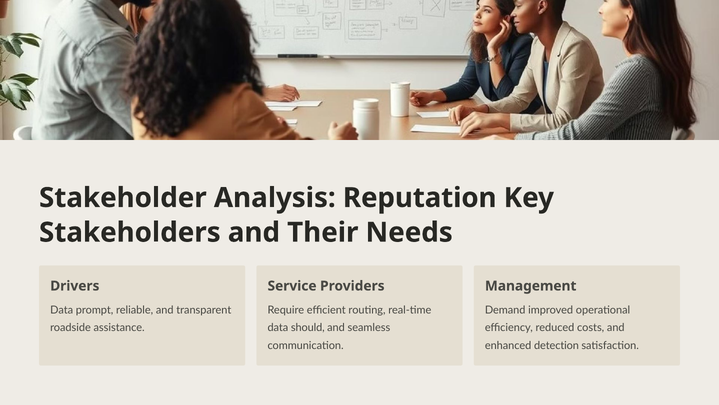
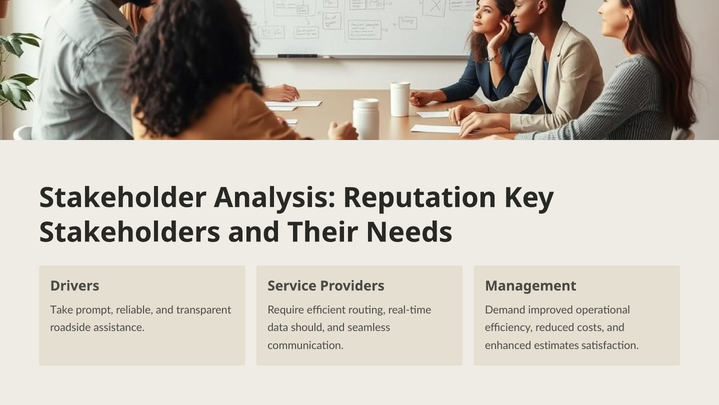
Data at (62, 310): Data -> Take
detection: detection -> estimates
